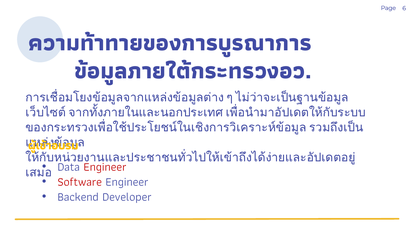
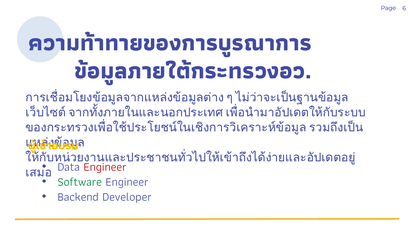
Software colour: red -> green
